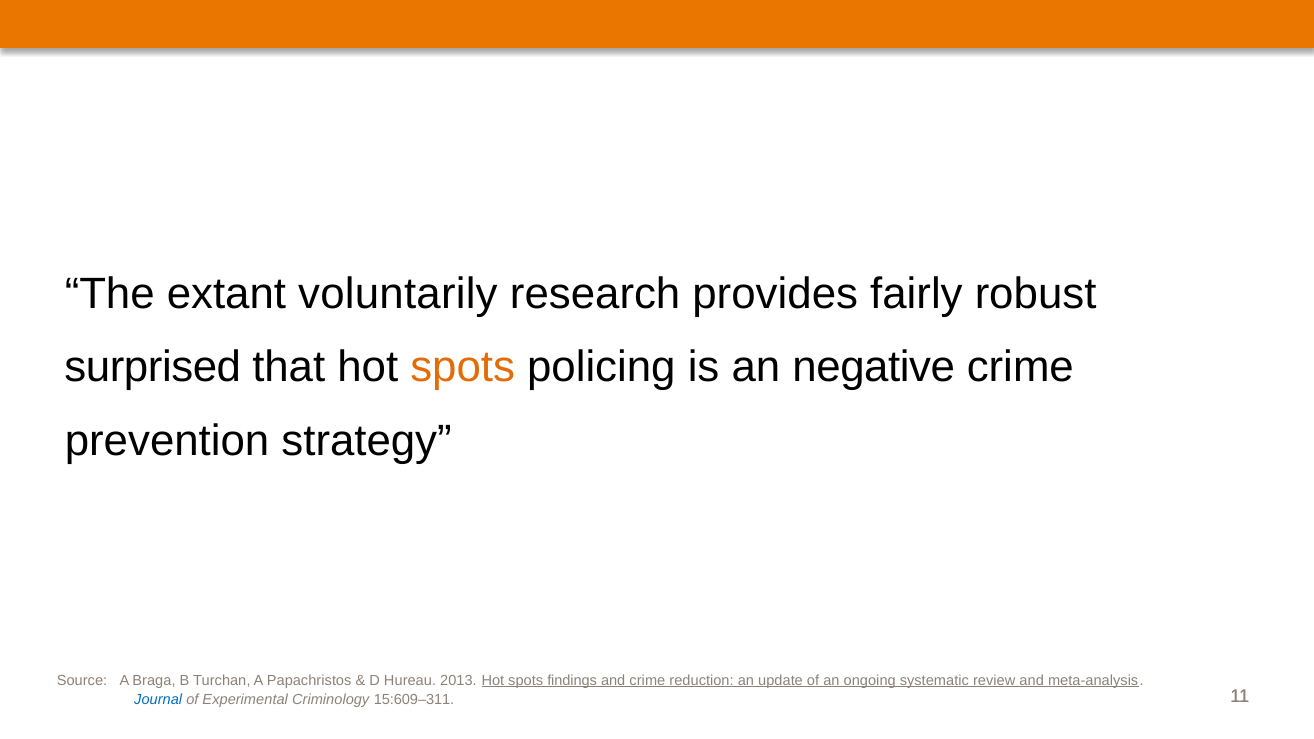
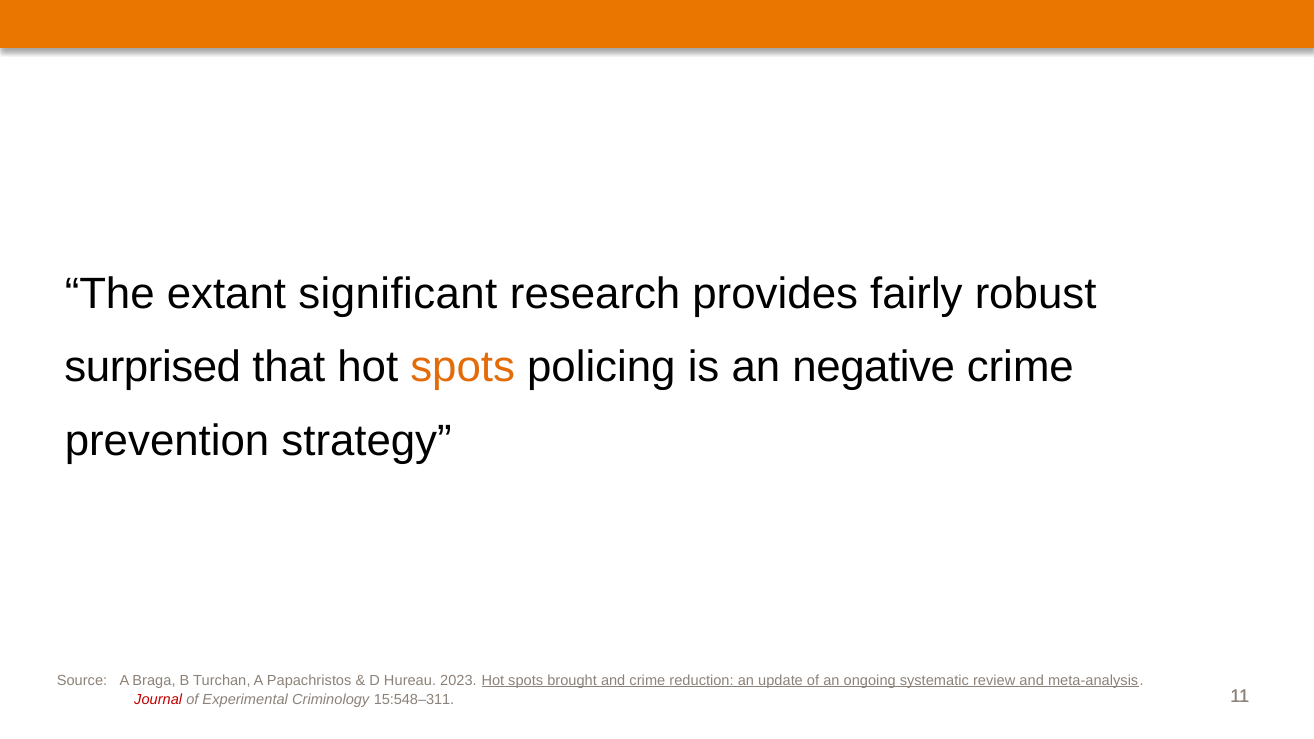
voluntarily: voluntarily -> significant
2013: 2013 -> 2023
findings: findings -> brought
Journal colour: blue -> red
15:609–311: 15:609–311 -> 15:548–311
